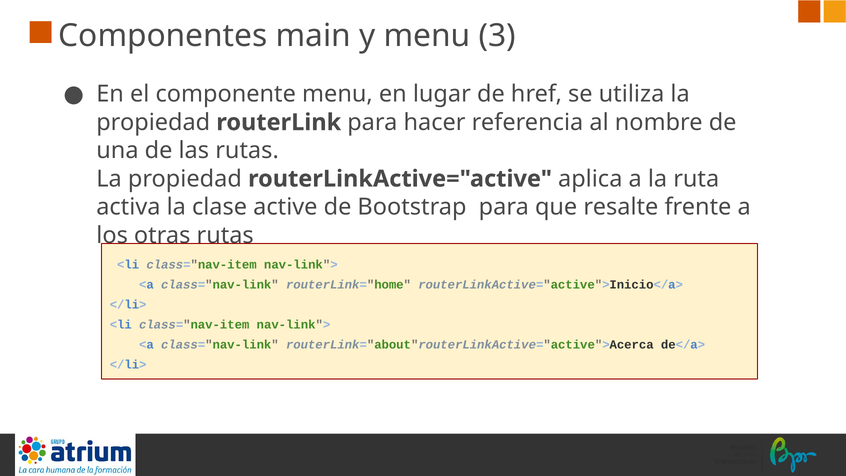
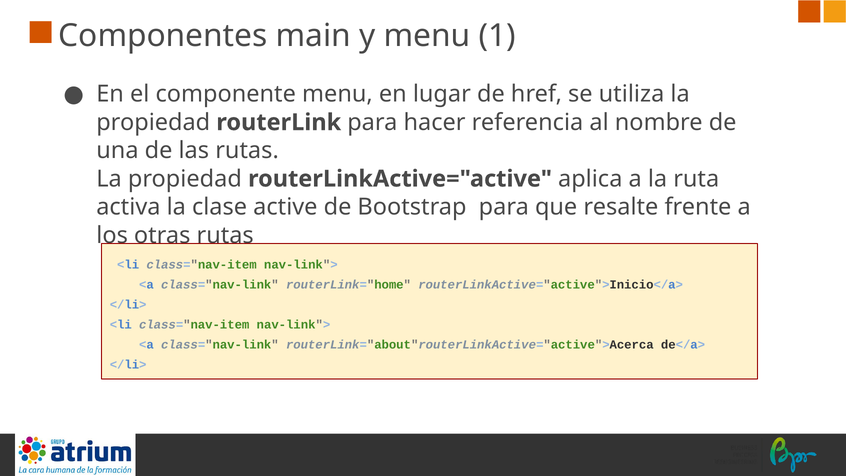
3: 3 -> 1
